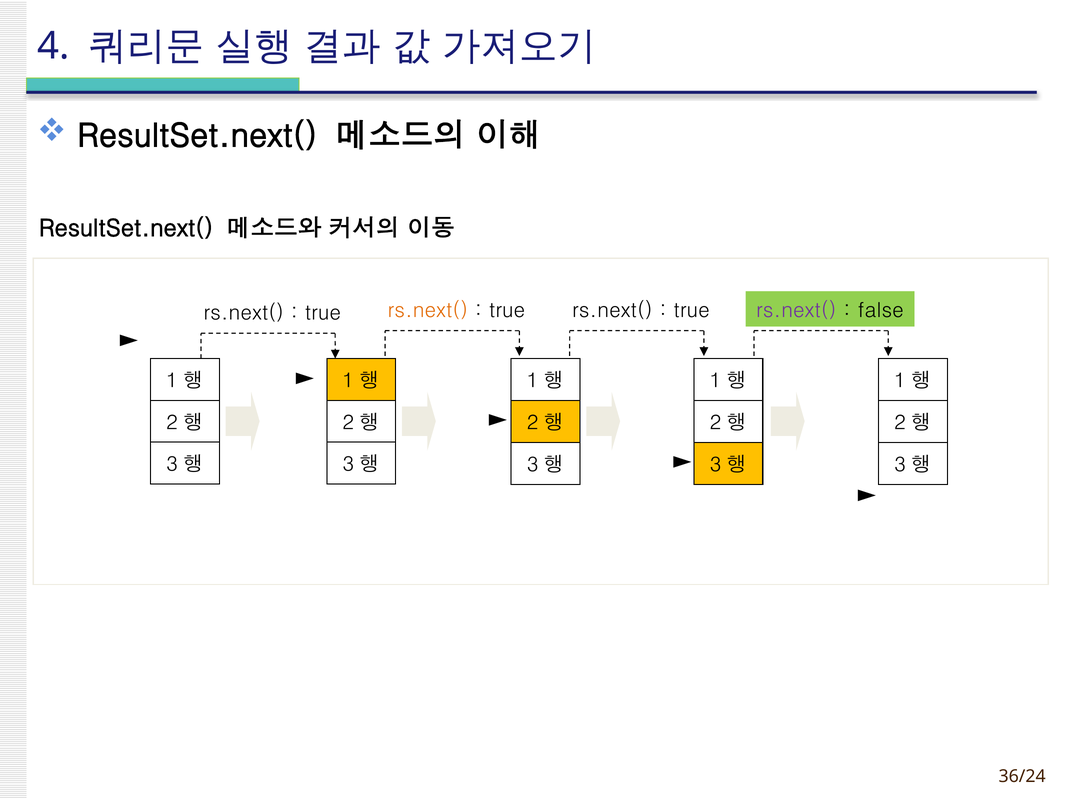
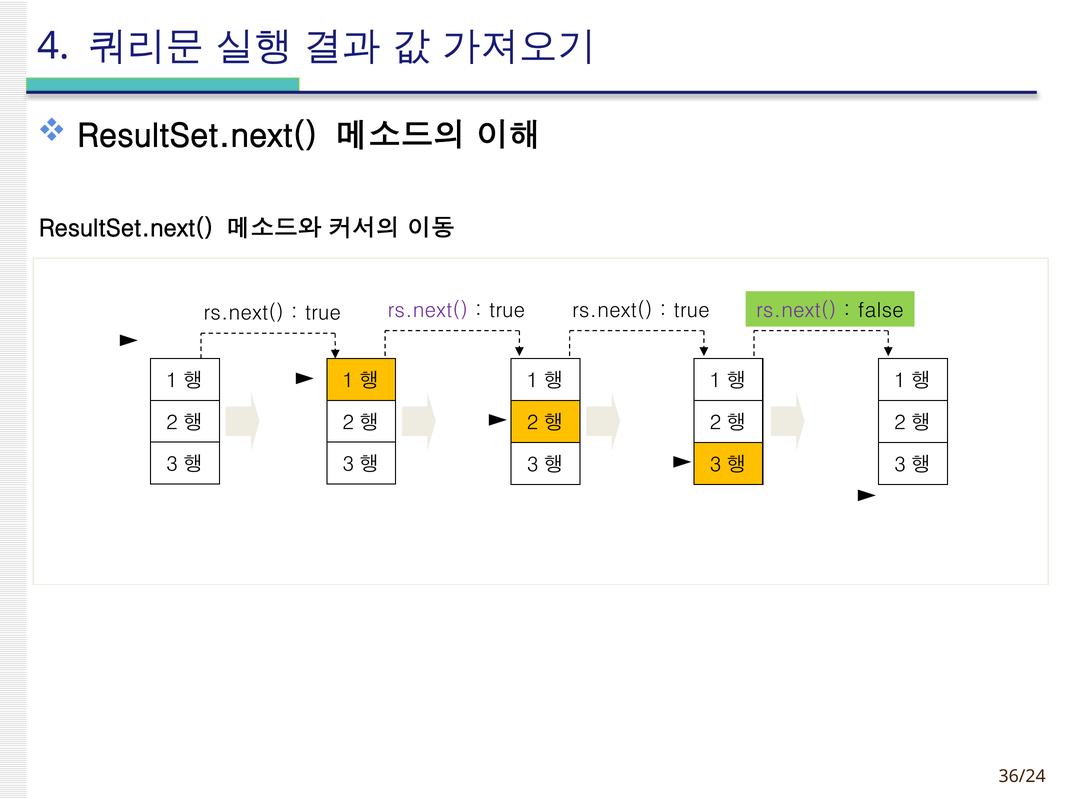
rs.next( at (428, 310) colour: orange -> purple
